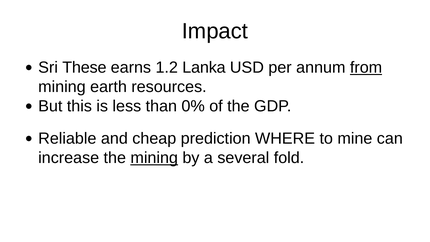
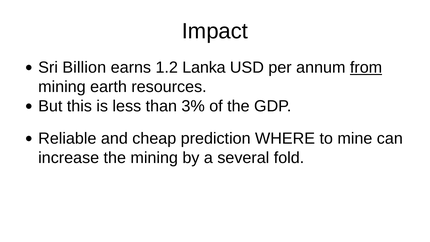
These: These -> Billion
0%: 0% -> 3%
mining at (154, 158) underline: present -> none
